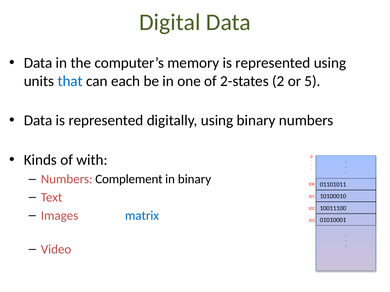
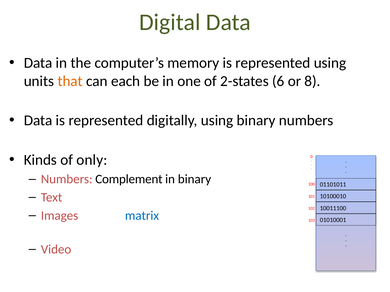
that colour: blue -> orange
2: 2 -> 6
5: 5 -> 8
with: with -> only
